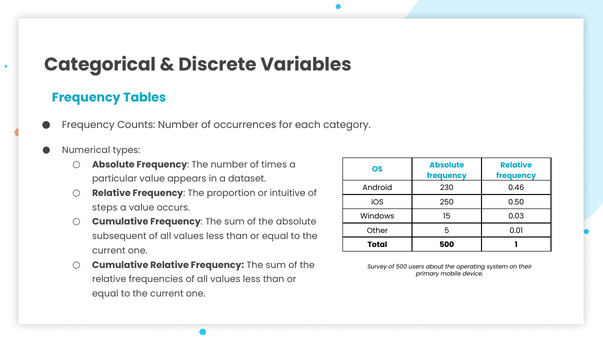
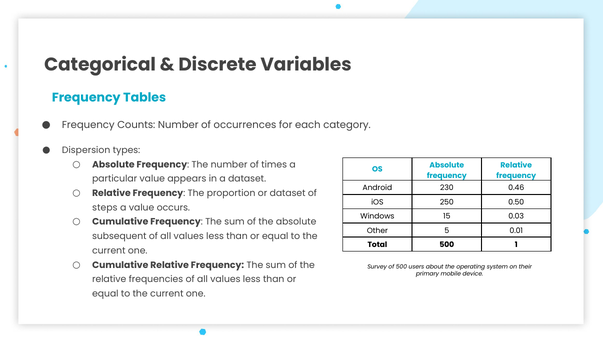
Numerical: Numerical -> Dispersion
or intuitive: intuitive -> dataset
